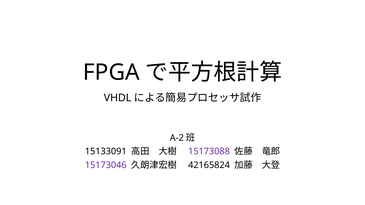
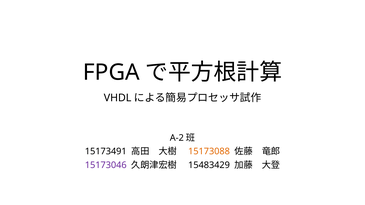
15133091: 15133091 -> 15173491
15173088 colour: purple -> orange
42165824: 42165824 -> 15483429
